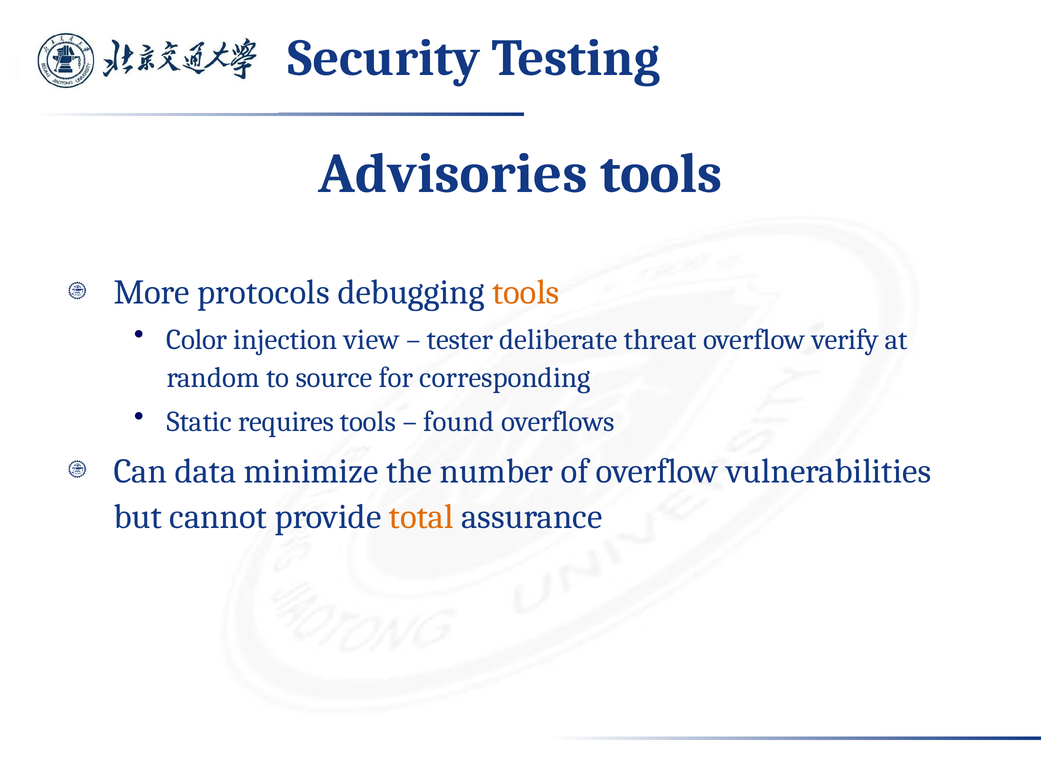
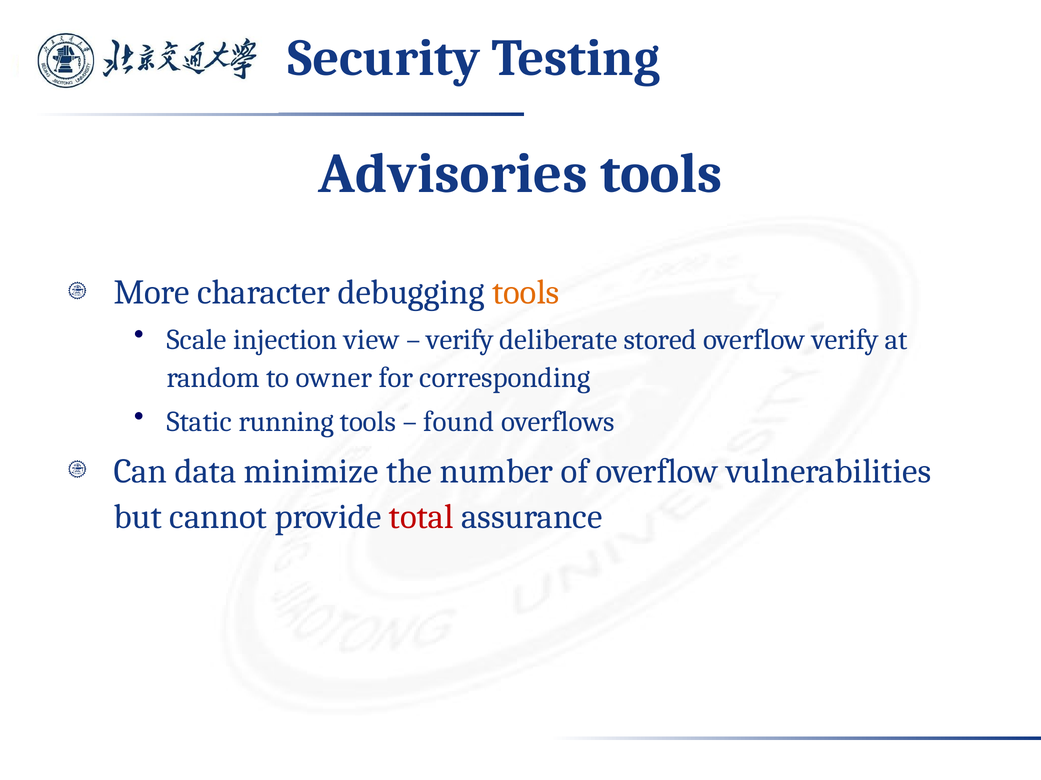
protocols: protocols -> character
Color: Color -> Scale
tester at (460, 340): tester -> verify
threat: threat -> stored
source: source -> owner
requires: requires -> running
total colour: orange -> red
